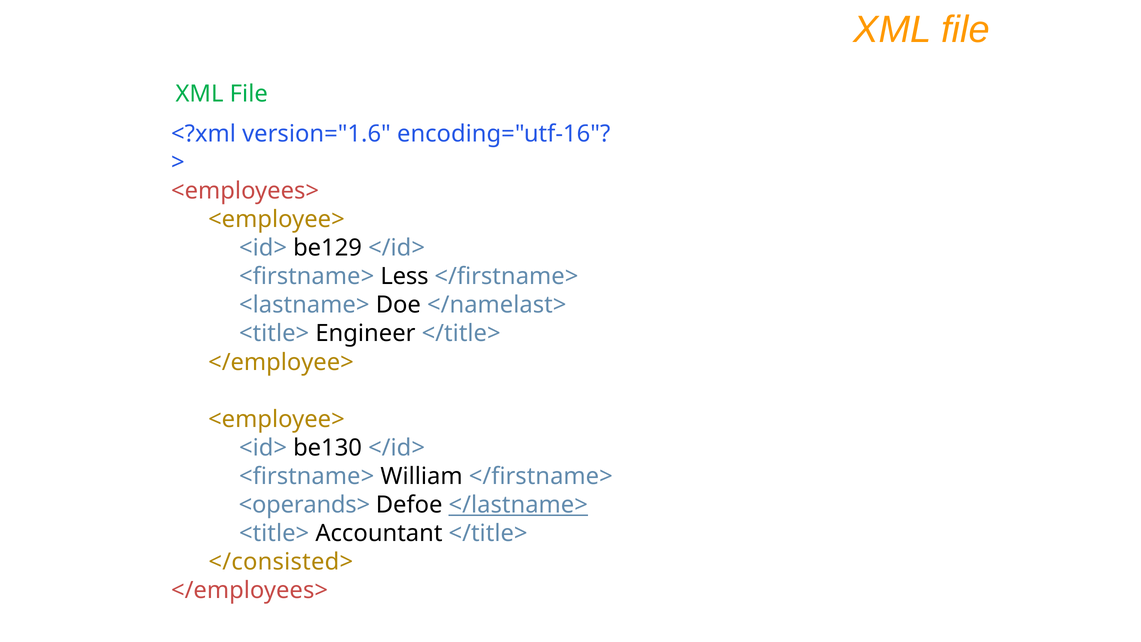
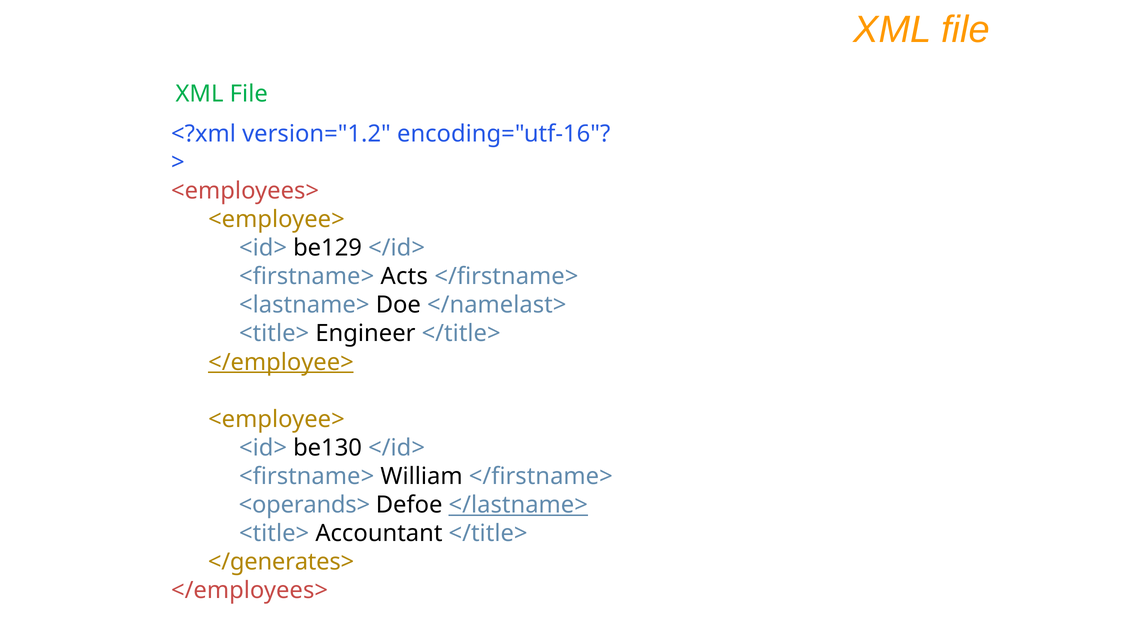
version="1.6: version="1.6 -> version="1.2
Less: Less -> Acts
</employee> underline: none -> present
</consisted>: </consisted> -> </generates>
